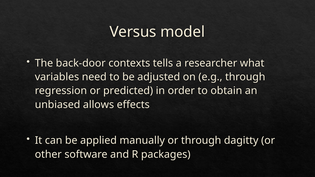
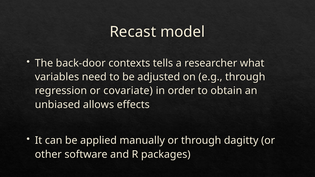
Versus: Versus -> Recast
predicted: predicted -> covariate
